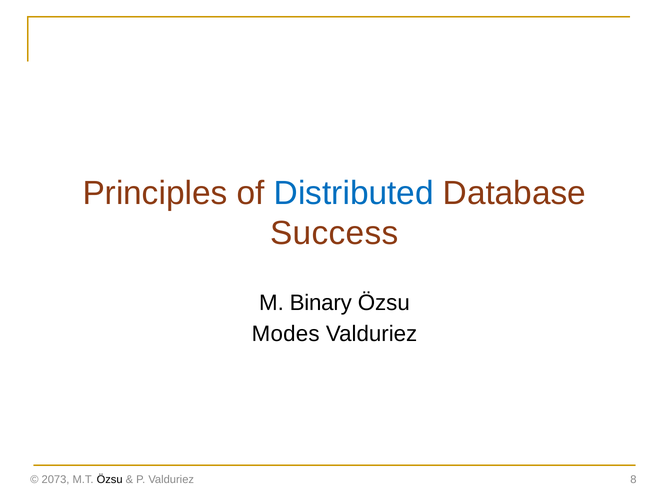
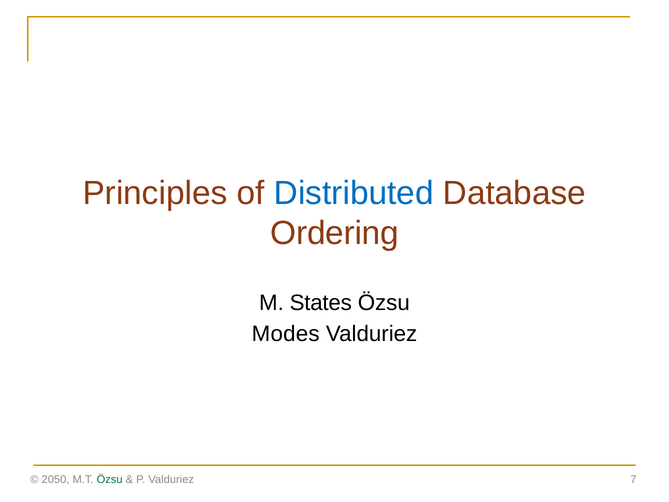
Success: Success -> Ordering
Binary: Binary -> States
2073: 2073 -> 2050
Özsu at (110, 479) colour: black -> green
8: 8 -> 7
